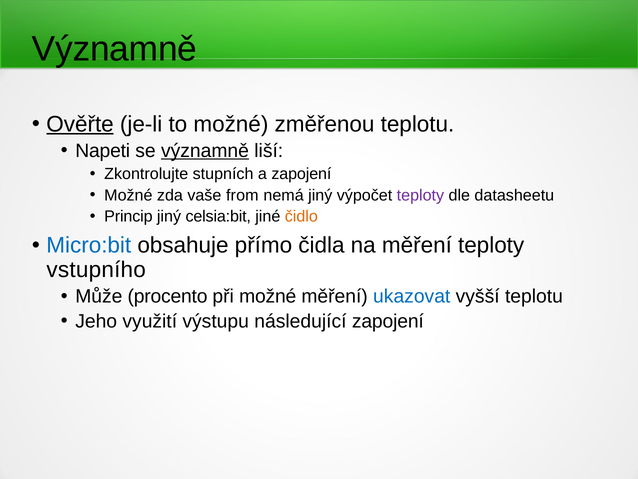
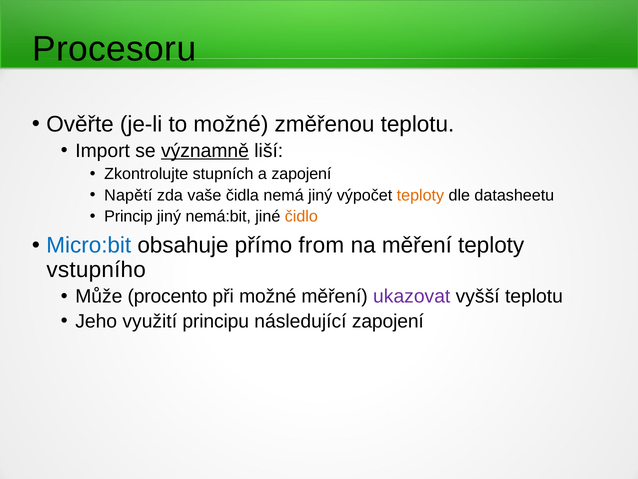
Významně at (115, 49): Významně -> Procesoru
Ověřte underline: present -> none
Napeti: Napeti -> Import
Možné at (128, 195): Možné -> Napětí
from: from -> čidla
teploty at (420, 195) colour: purple -> orange
celsia:bit: celsia:bit -> nemá:bit
čidla: čidla -> from
ukazovat colour: blue -> purple
výstupu: výstupu -> principu
